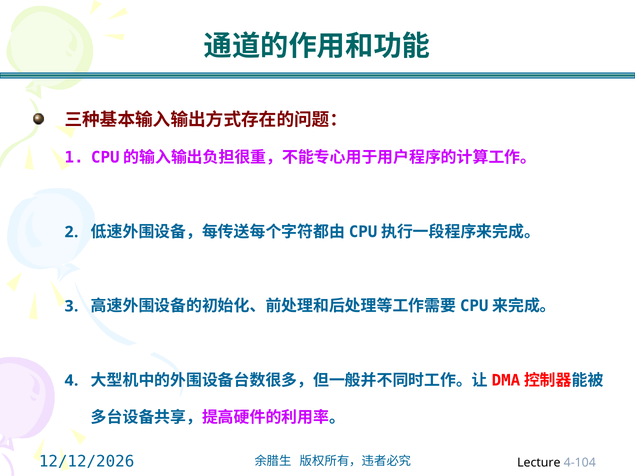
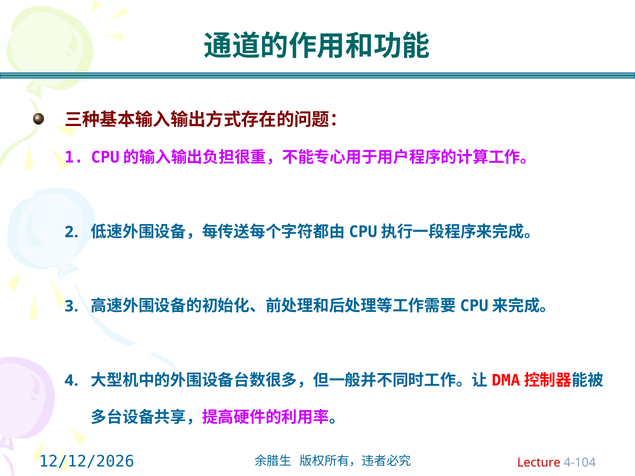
Lecture colour: black -> red
